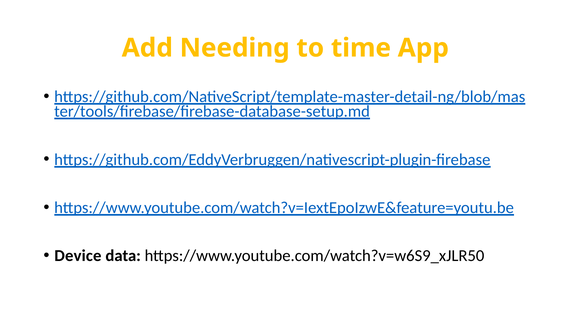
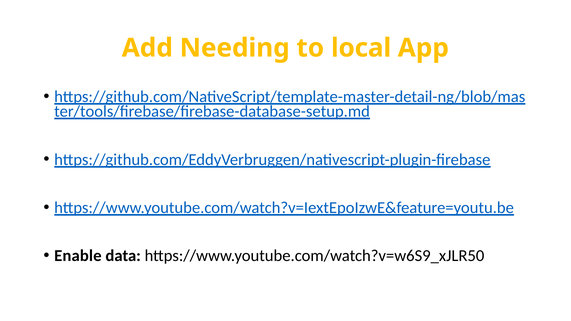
time: time -> local
Device: Device -> Enable
